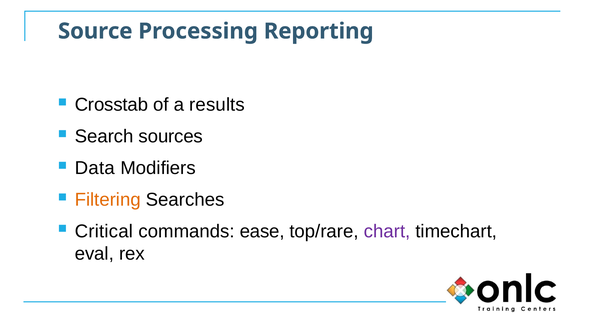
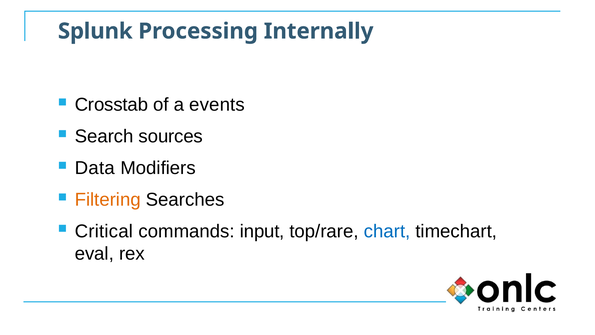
Source: Source -> Splunk
Reporting: Reporting -> Internally
results: results -> events
ease: ease -> input
chart colour: purple -> blue
